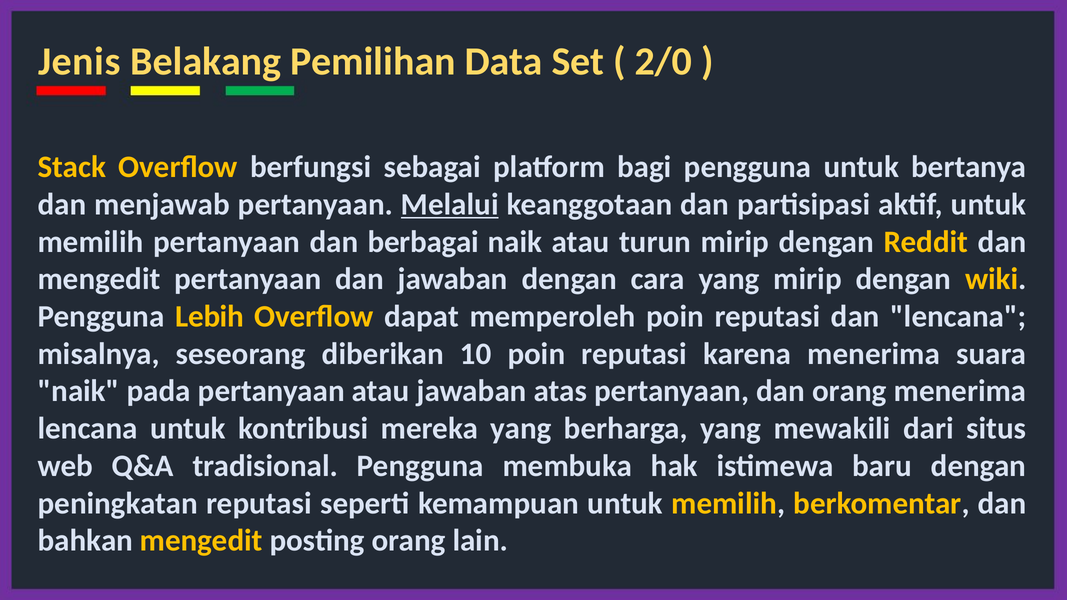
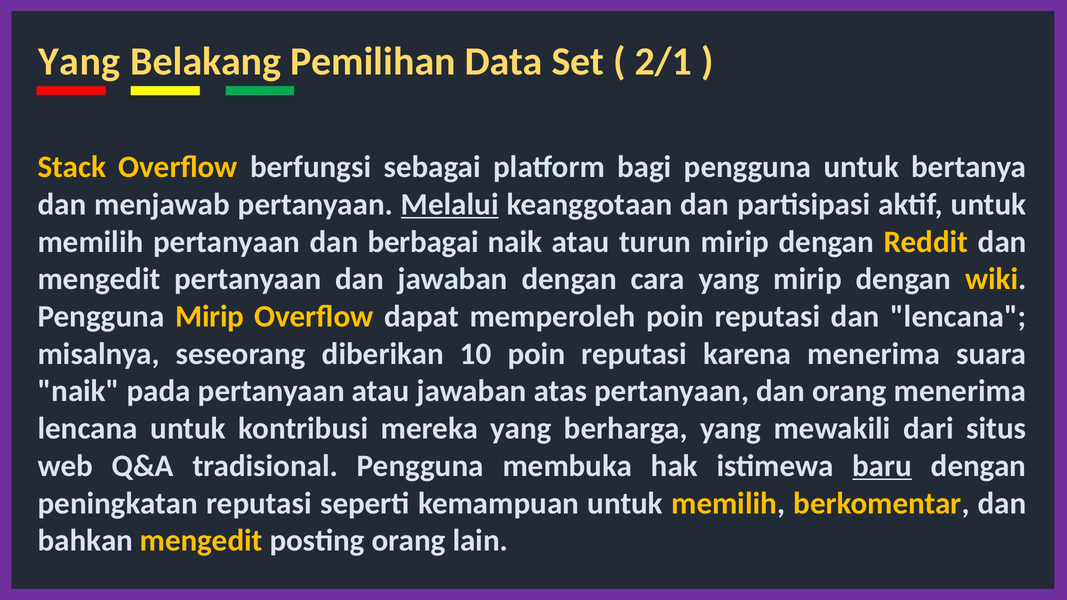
Jenis at (79, 62): Jenis -> Yang
2/0: 2/0 -> 2/1
Pengguna Lebih: Lebih -> Mirip
baru underline: none -> present
